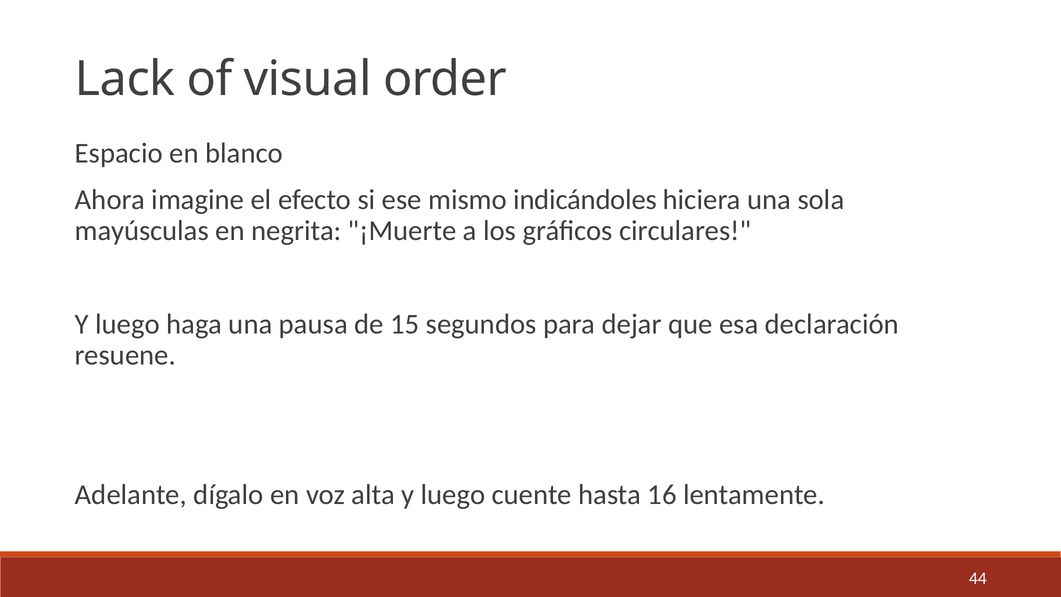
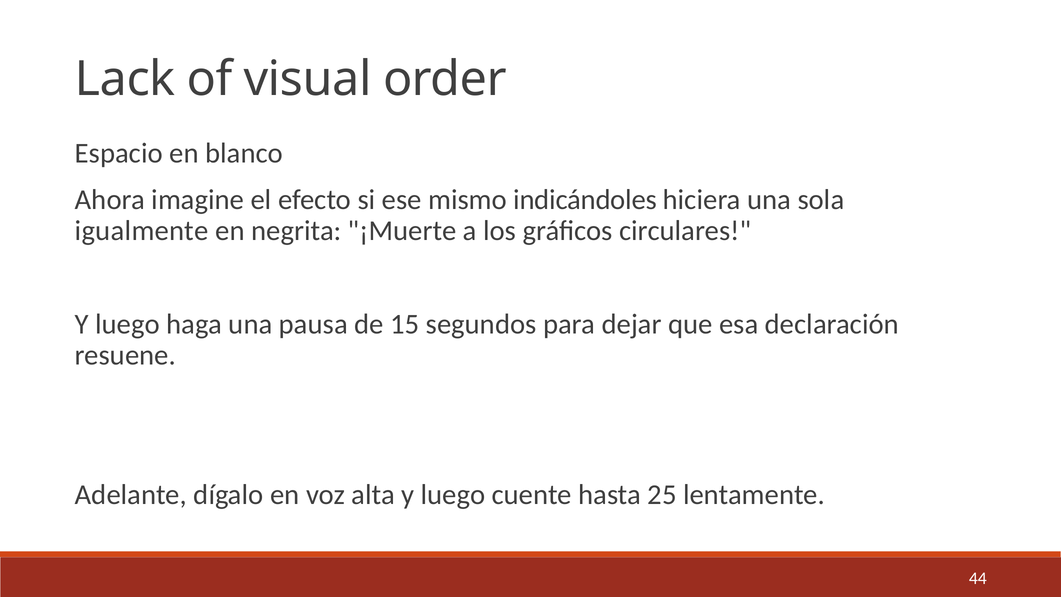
mayúsculas: mayúsculas -> igualmente
16: 16 -> 25
